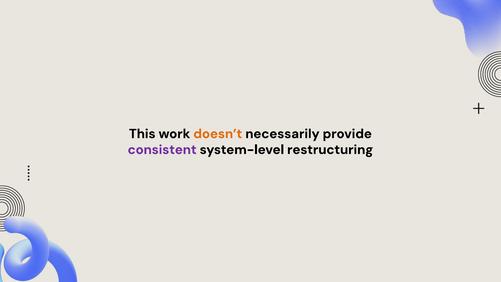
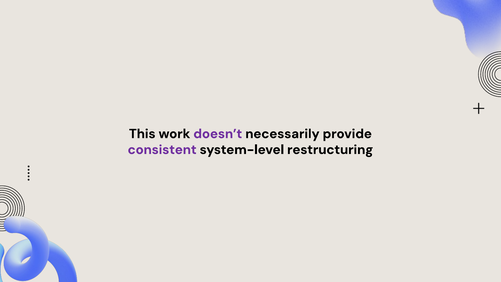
doesn’t colour: orange -> purple
